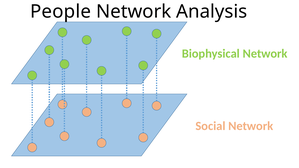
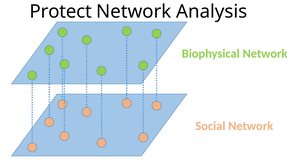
People: People -> Protect
